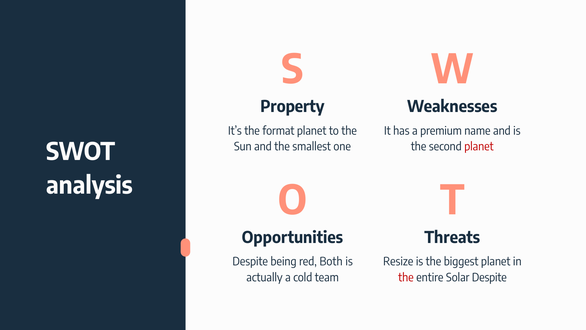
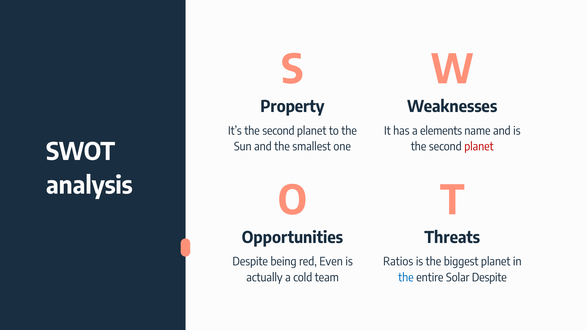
It’s the format: format -> second
premium: premium -> elements
Both: Both -> Even
Resize: Resize -> Ratios
the at (406, 277) colour: red -> blue
